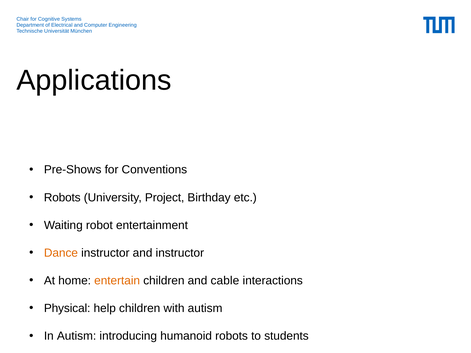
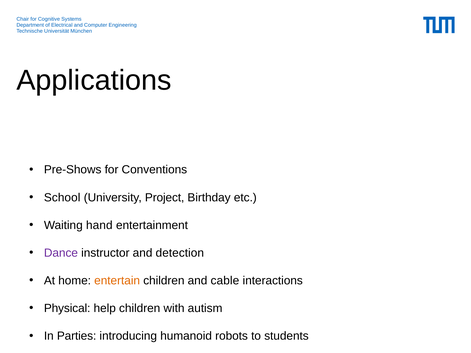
Robots at (62, 198): Robots -> School
robot: robot -> hand
Dance colour: orange -> purple
and instructor: instructor -> detection
In Autism: Autism -> Parties
